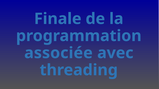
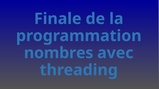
associée: associée -> nombres
